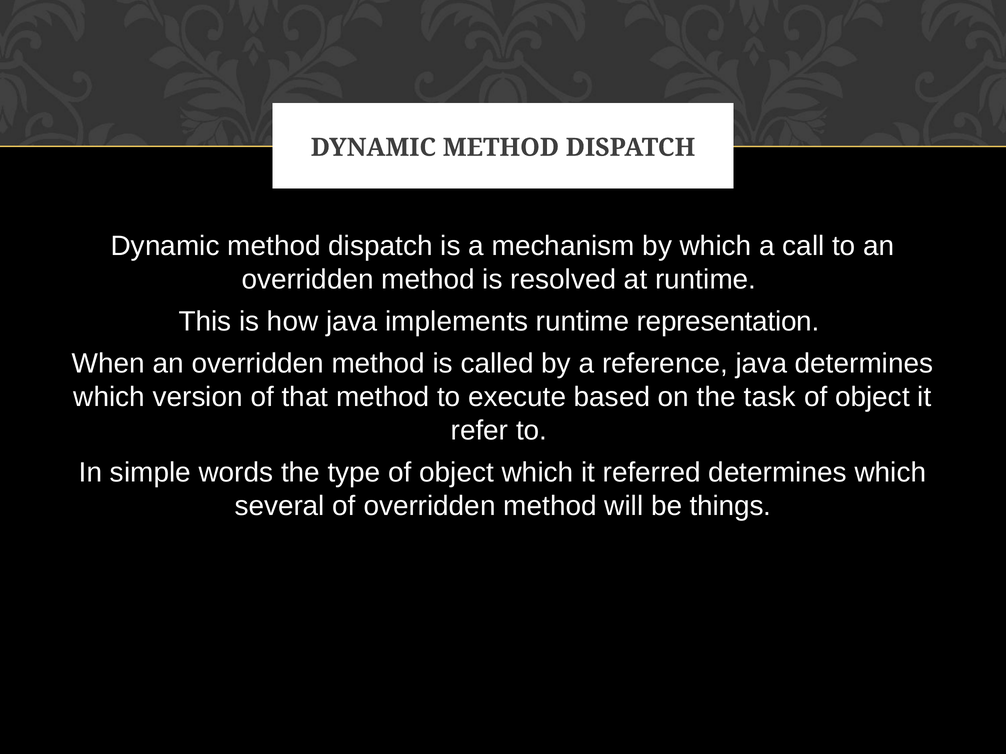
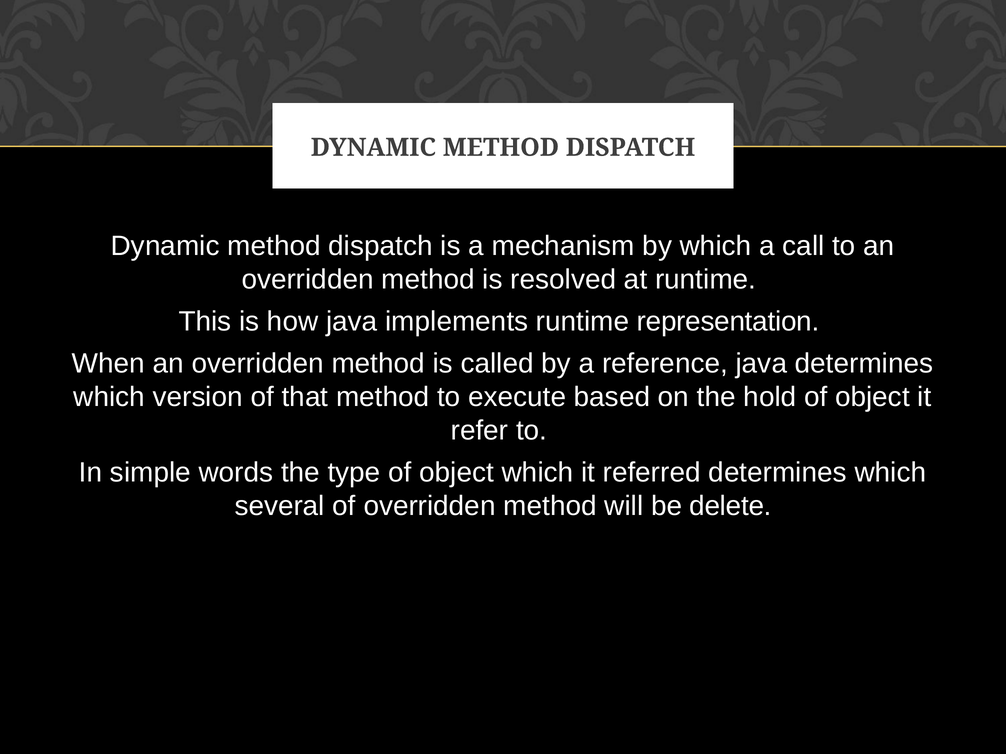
task: task -> hold
things: things -> delete
